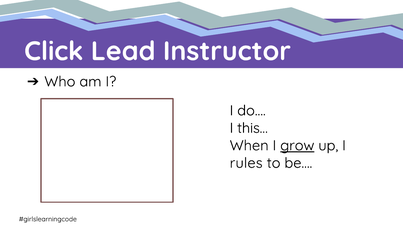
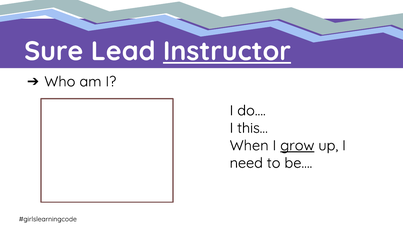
Click: Click -> Sure
Instructor underline: none -> present
rules: rules -> need
